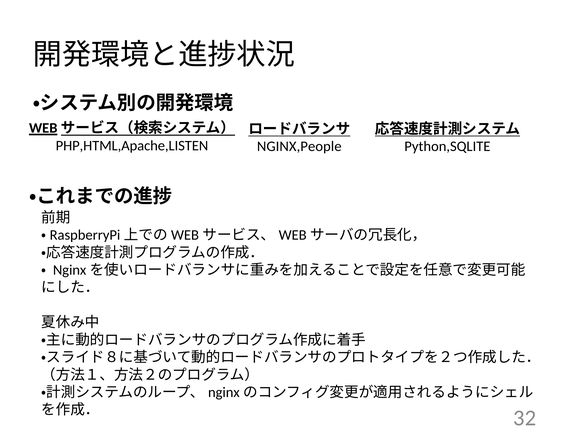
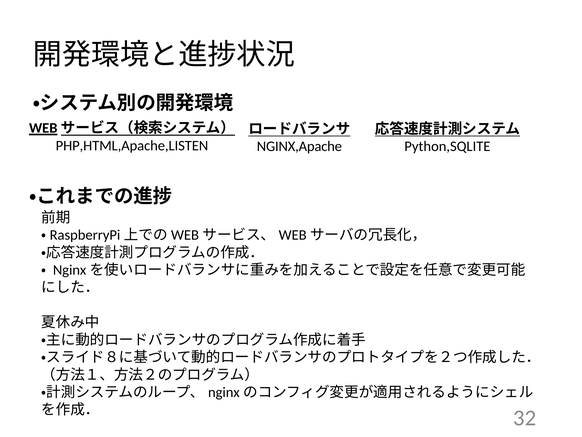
NGINX,People: NGINX,People -> NGINX,Apache
